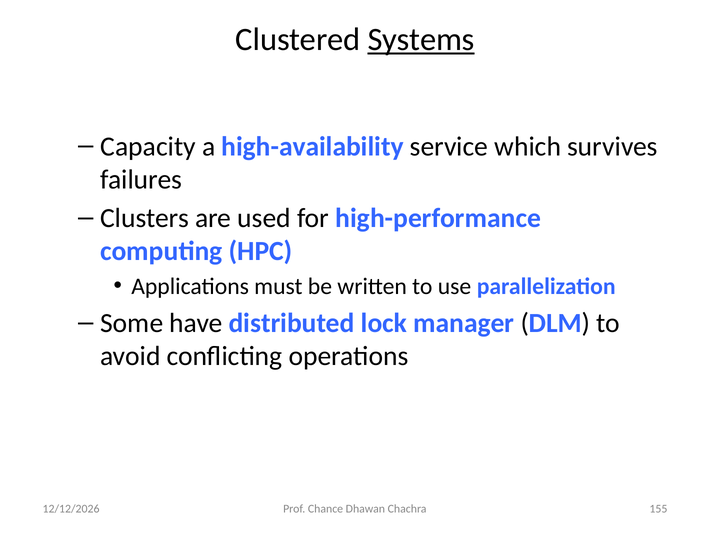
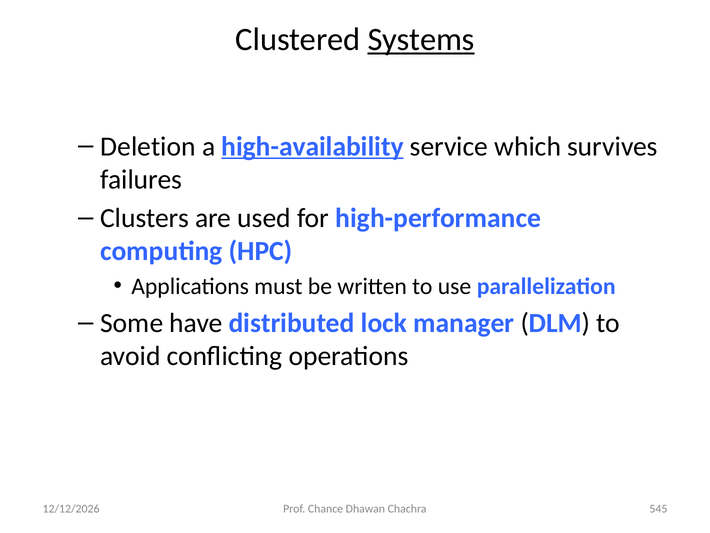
Capacity: Capacity -> Deletion
high-availability underline: none -> present
155: 155 -> 545
